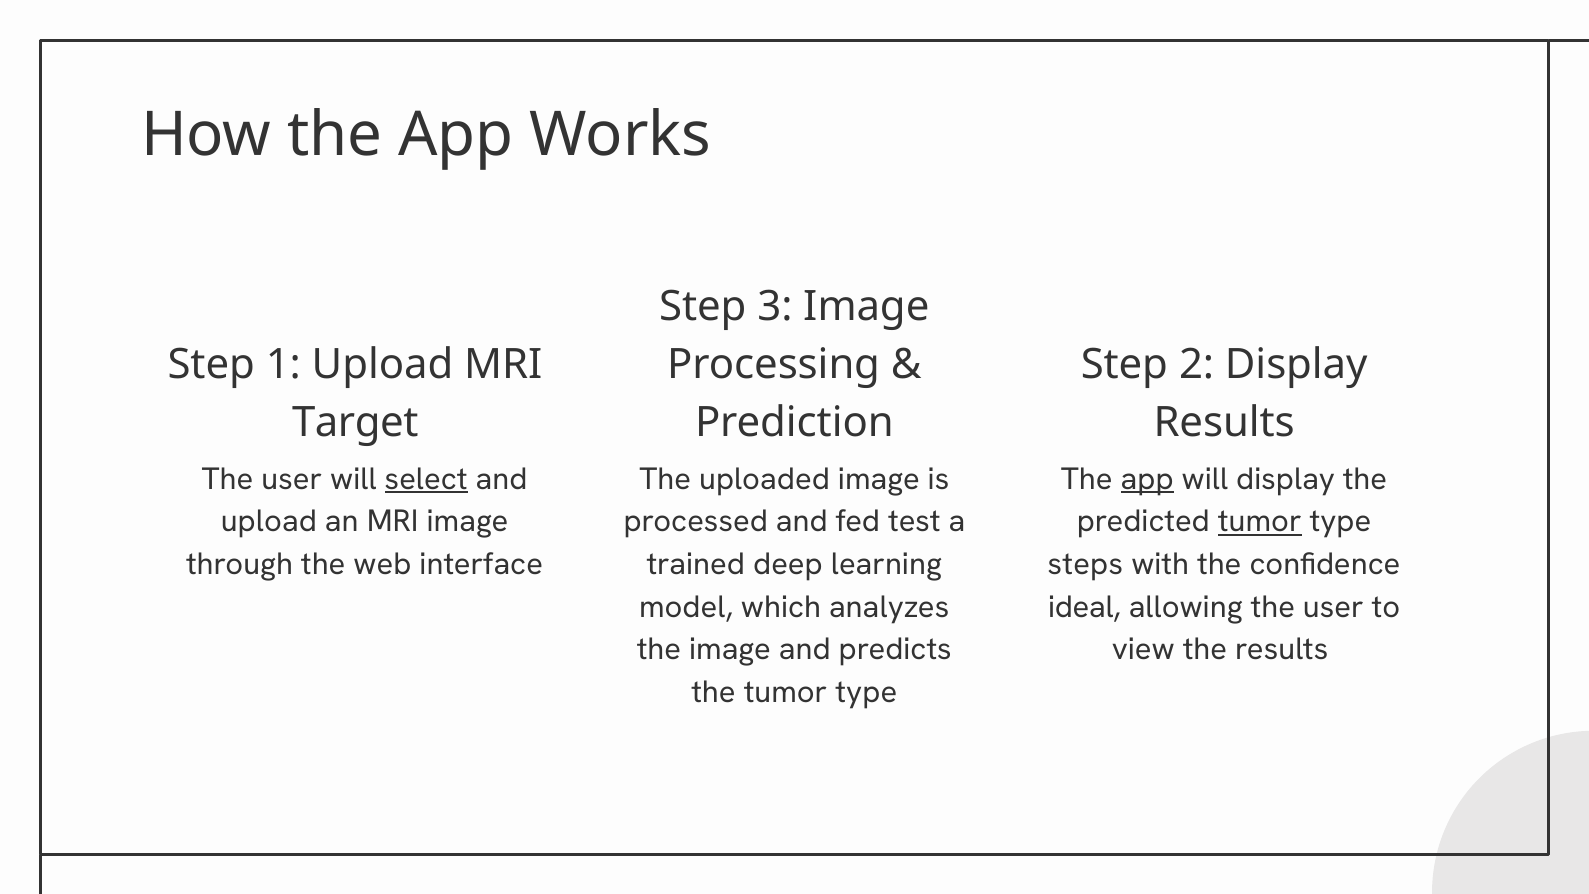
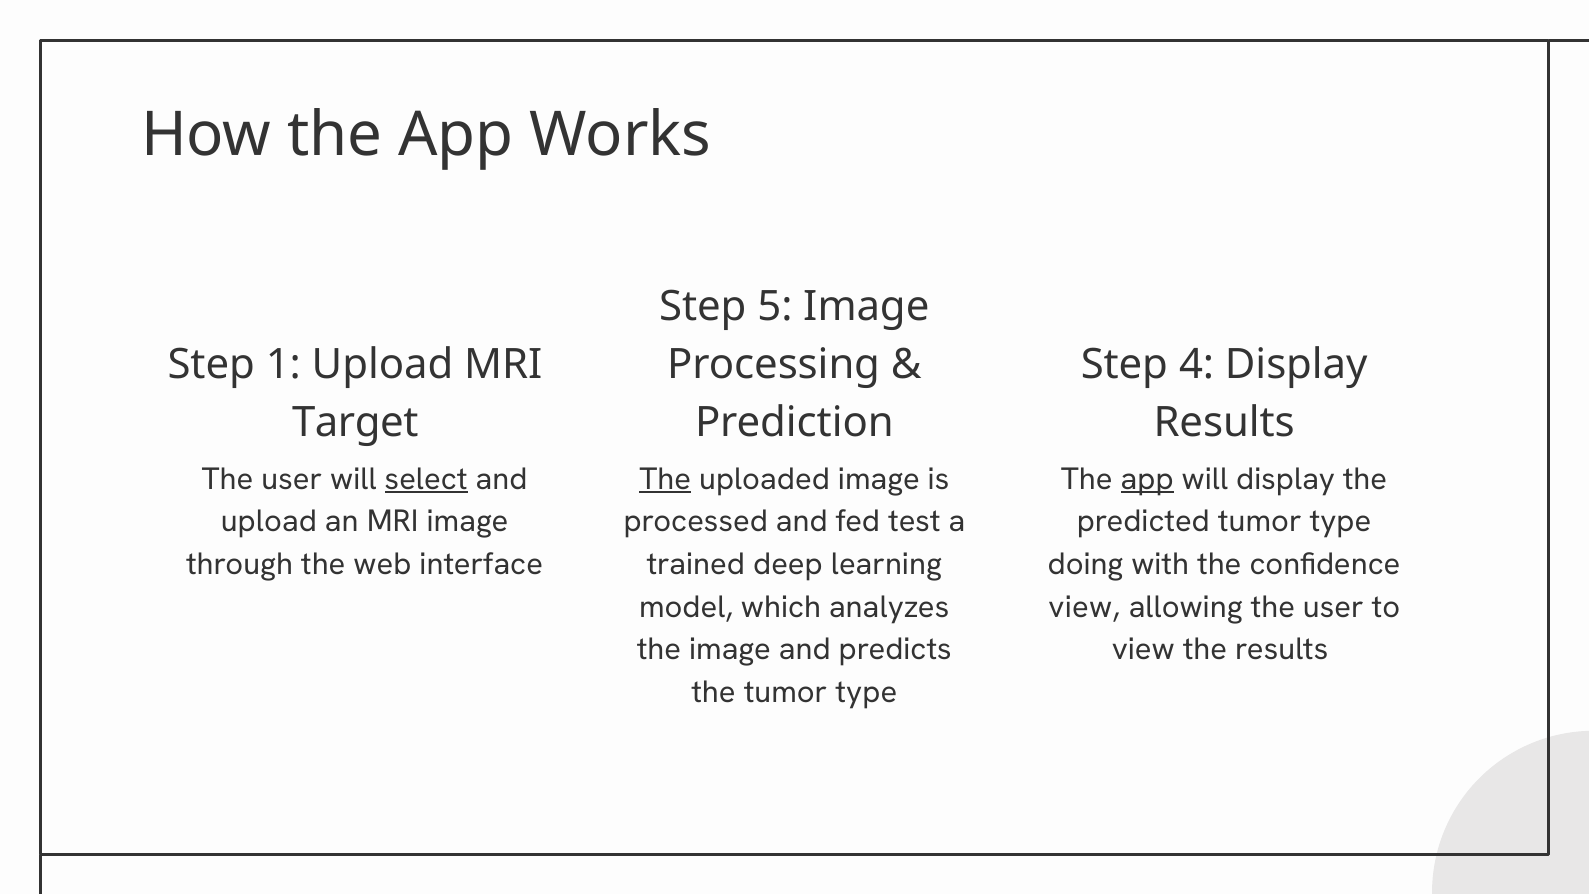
3: 3 -> 5
2: 2 -> 4
The at (665, 479) underline: none -> present
tumor at (1260, 522) underline: present -> none
steps: steps -> doing
ideal at (1085, 607): ideal -> view
